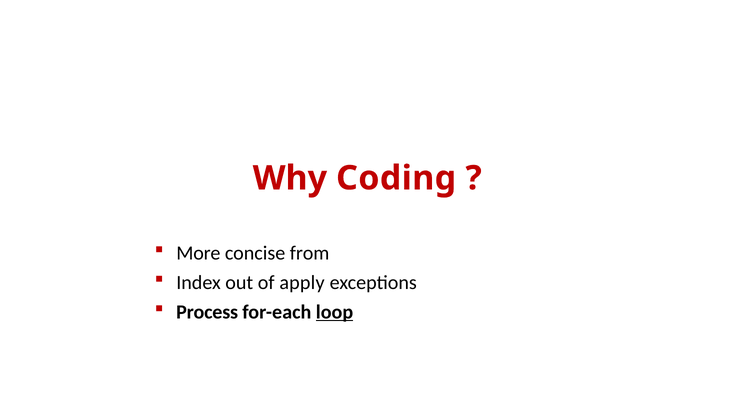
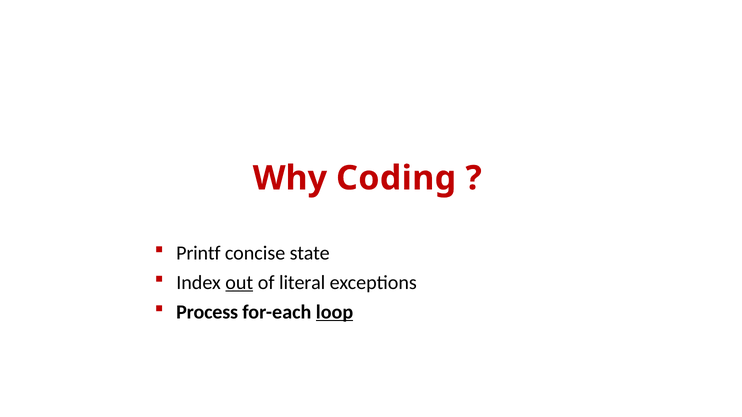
More: More -> Printf
from: from -> state
out underline: none -> present
apply: apply -> literal
